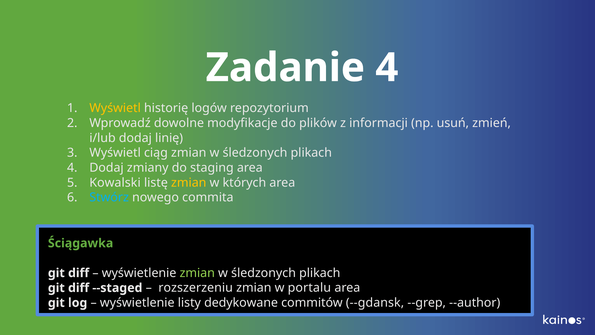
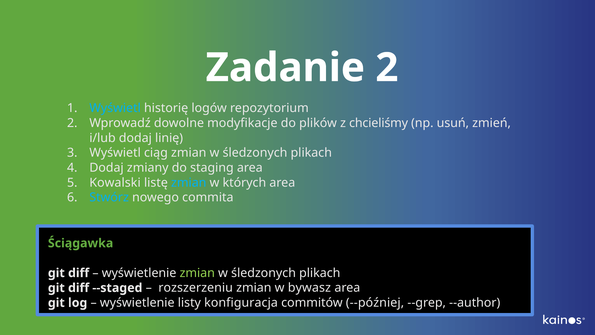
Zadanie 4: 4 -> 2
Wyświetl at (115, 108) colour: yellow -> light blue
informacji: informacji -> chcieliśmy
zmian at (189, 182) colour: yellow -> light blue
portalu: portalu -> bywasz
dedykowane: dedykowane -> konfiguracja
--gdansk: --gdansk -> --później
